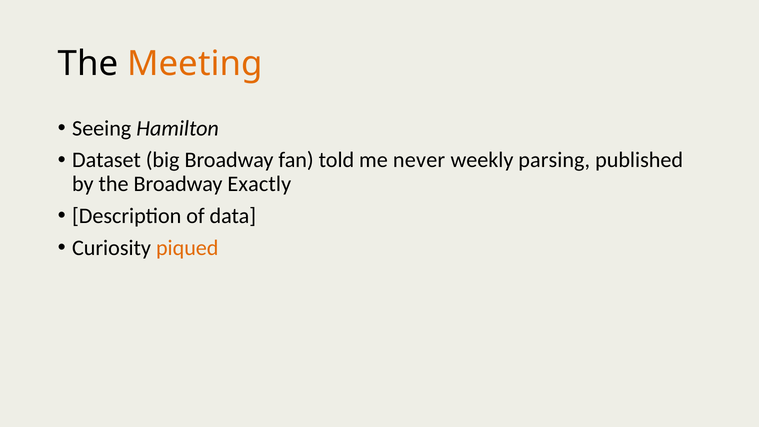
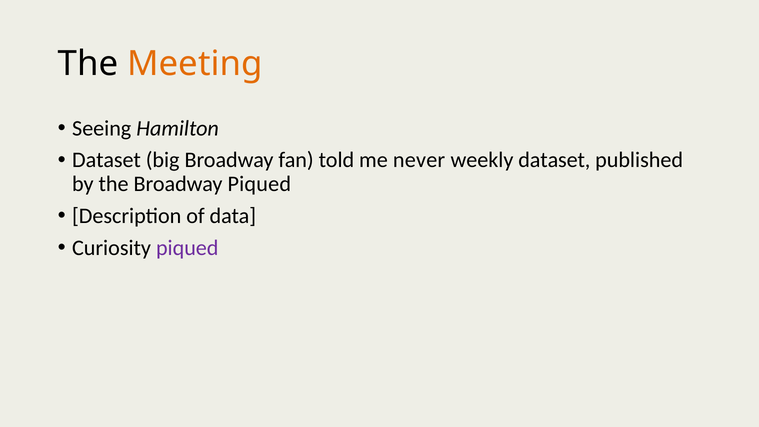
weekly parsing: parsing -> dataset
Broadway Exactly: Exactly -> Piqued
piqued at (187, 248) colour: orange -> purple
